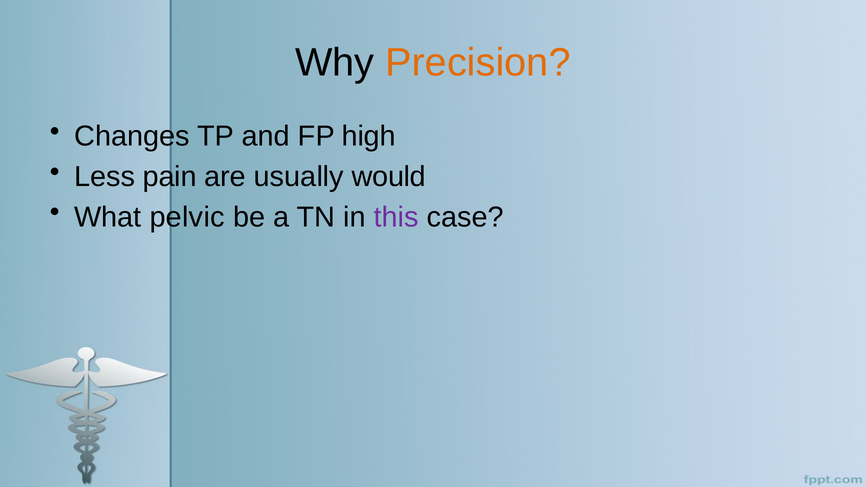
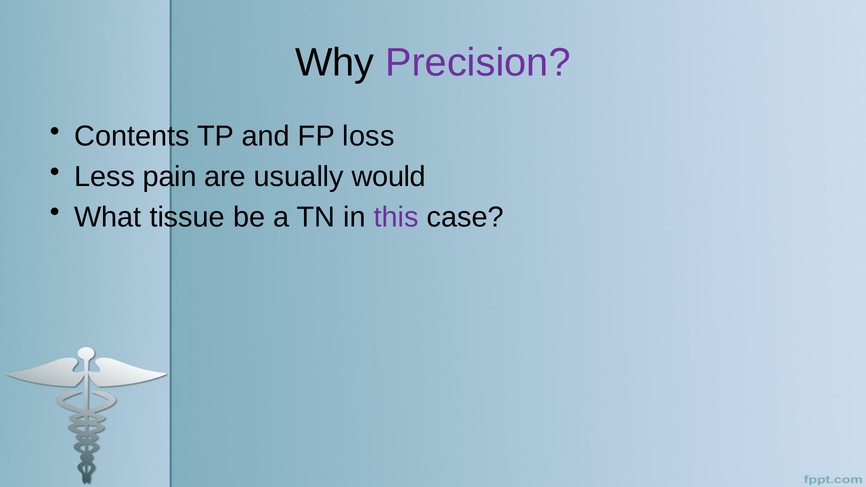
Precision colour: orange -> purple
Changes: Changes -> Contents
high: high -> loss
pelvic: pelvic -> tissue
